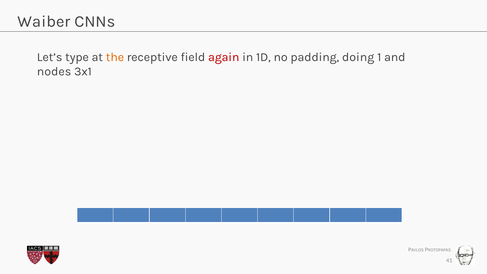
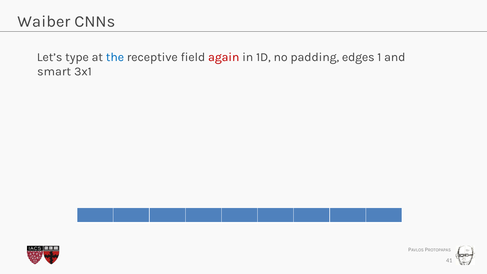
the colour: orange -> blue
doing: doing -> edges
nodes: nodes -> smart
